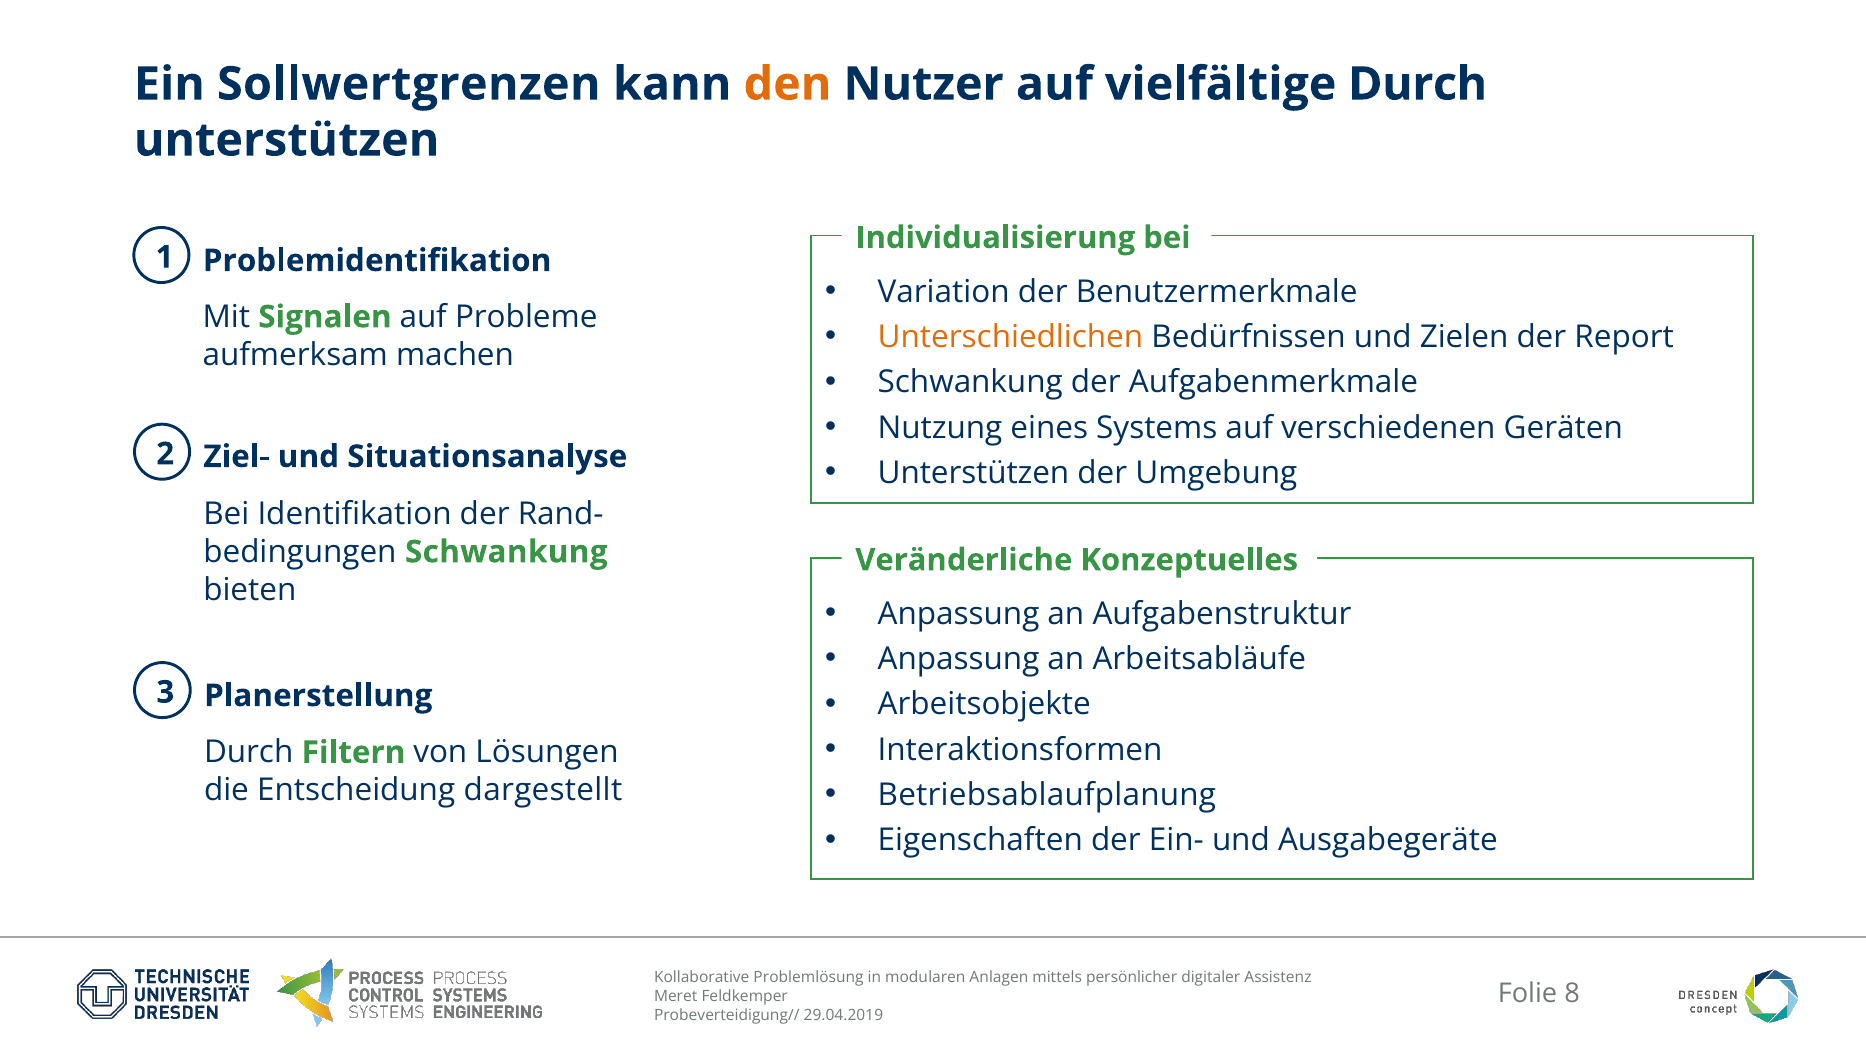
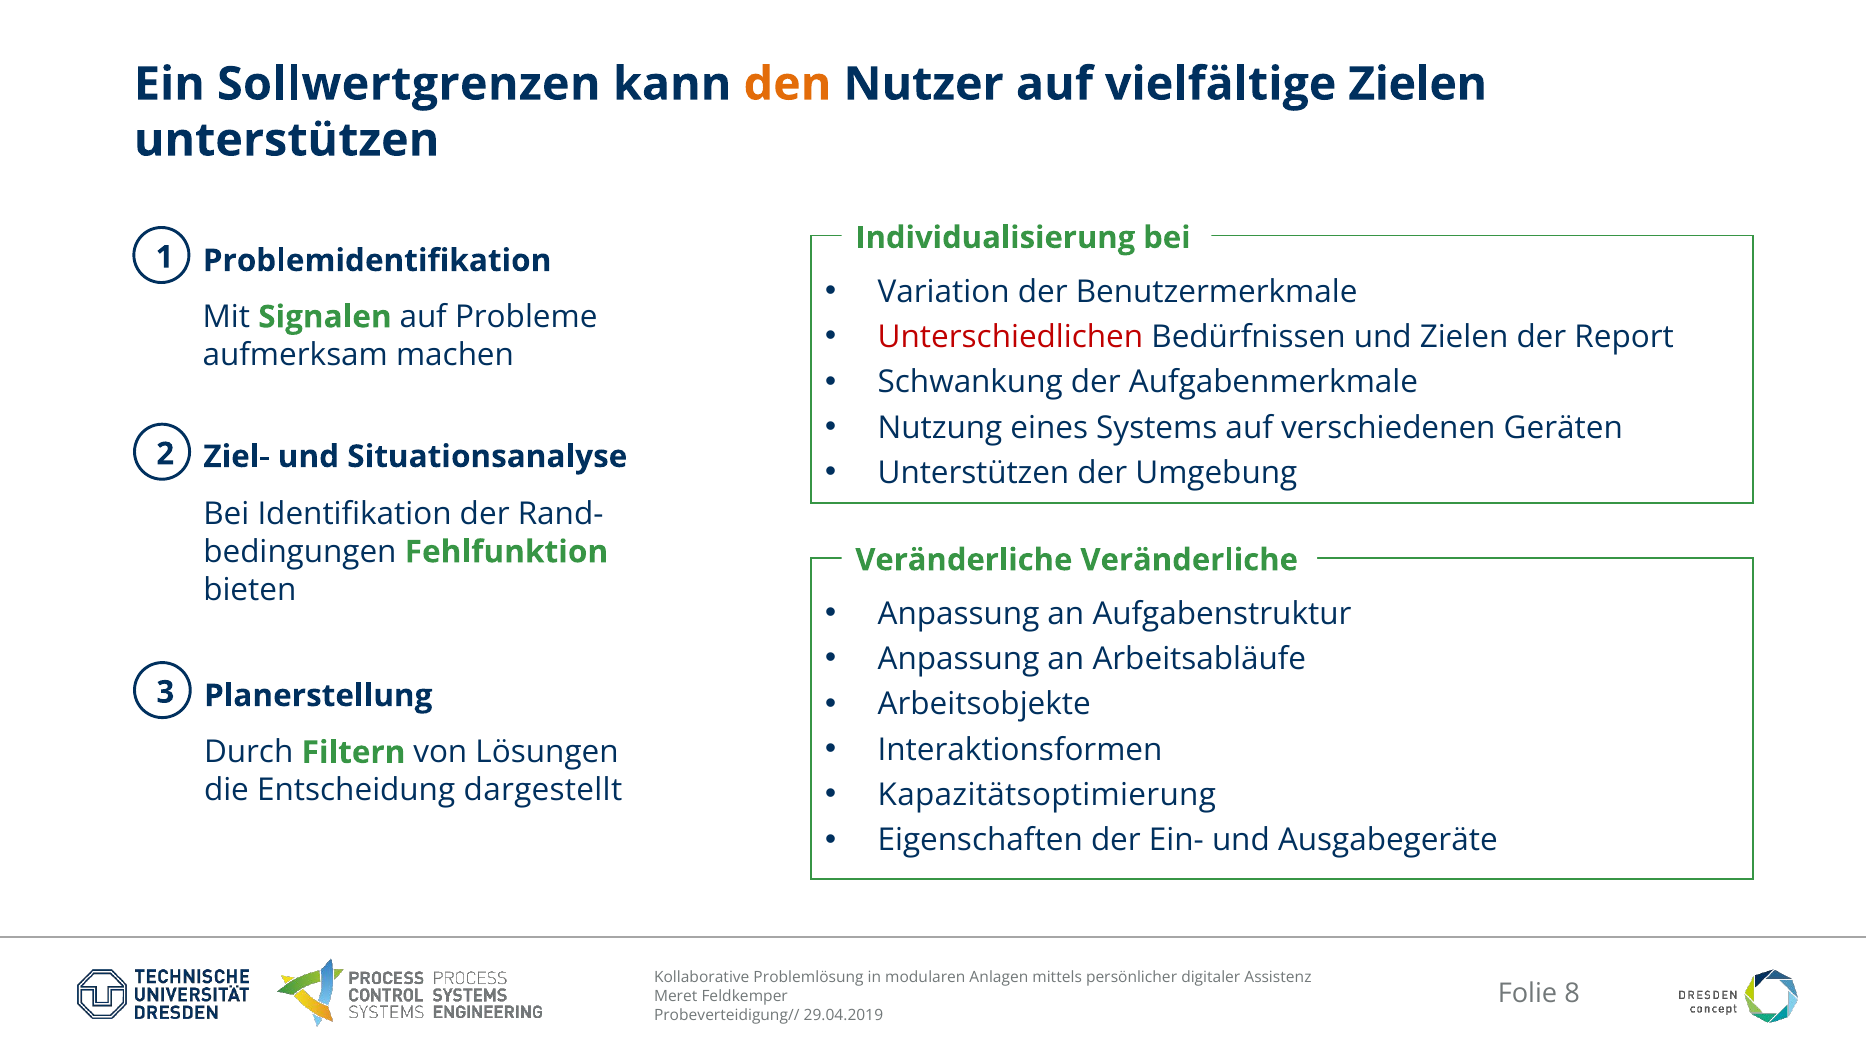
vielfältige Durch: Durch -> Zielen
Unterschiedlichen colour: orange -> red
Schwankung at (506, 552): Schwankung -> Fehlfunktion
Veränderliche Konzeptuelles: Konzeptuelles -> Veränderliche
Betriebsablaufplanung: Betriebsablaufplanung -> Kapazitätsoptimierung
